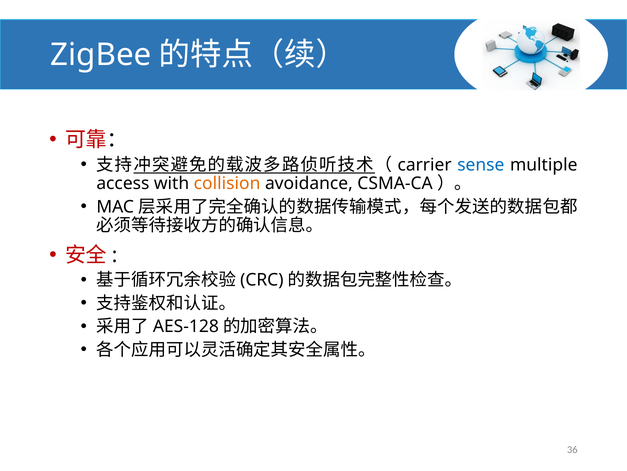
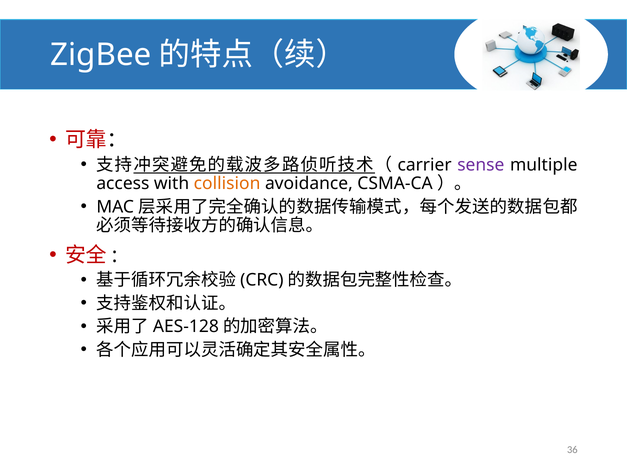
sense colour: blue -> purple
